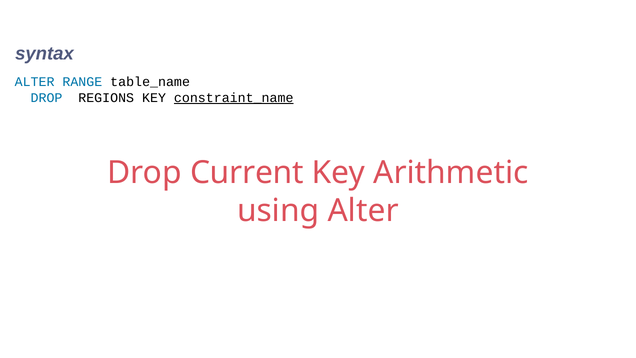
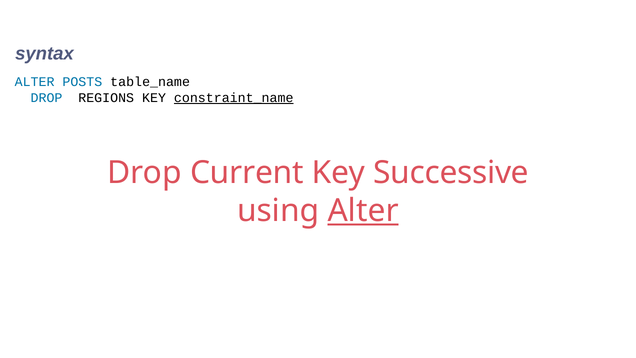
RANGE: RANGE -> POSTS
Arithmetic: Arithmetic -> Successive
Alter at (363, 211) underline: none -> present
